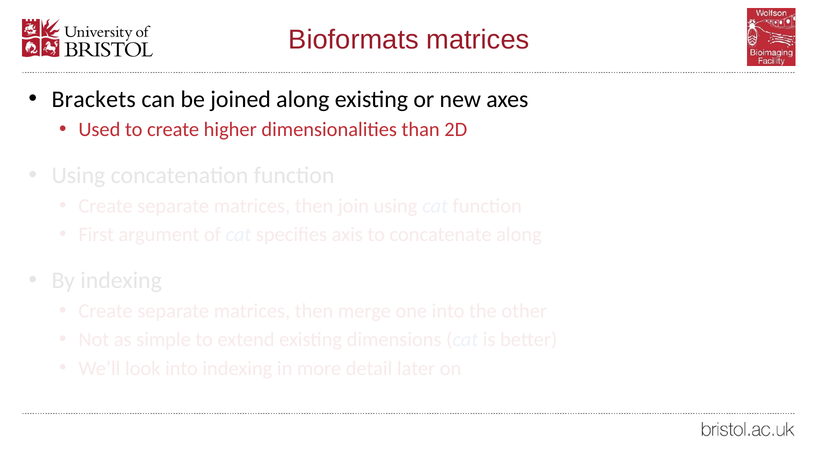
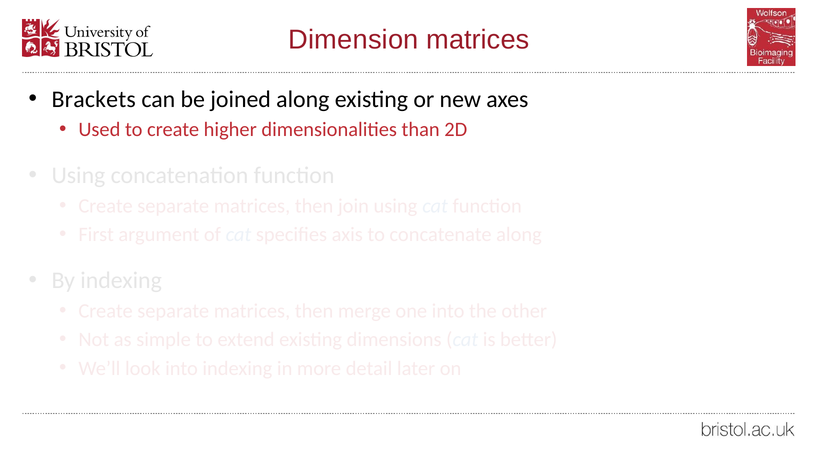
Bioformats: Bioformats -> Dimension
